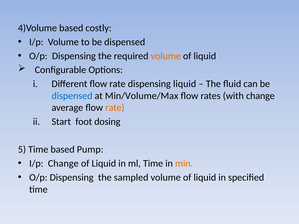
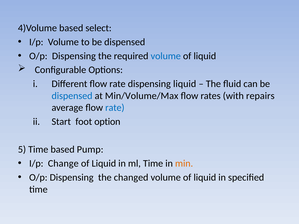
costly: costly -> select
volume at (166, 56) colour: orange -> blue
with change: change -> repairs
rate at (115, 108) colour: orange -> blue
dosing: dosing -> option
sampled: sampled -> changed
